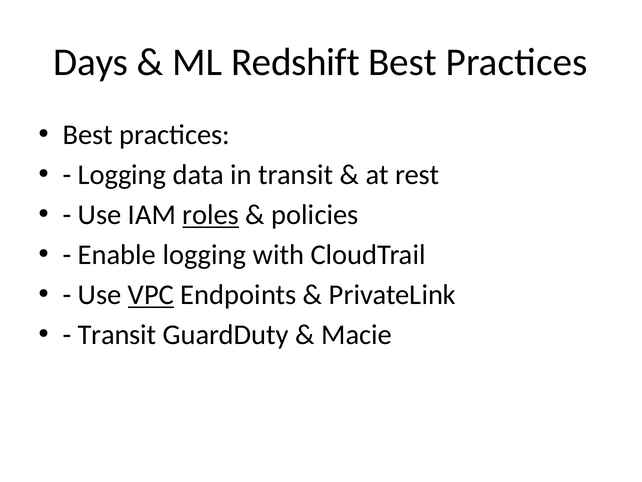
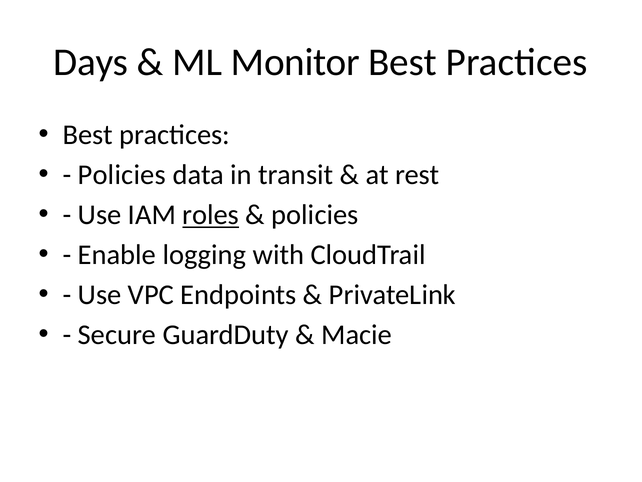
Redshift: Redshift -> Monitor
Logging at (122, 175): Logging -> Policies
VPC underline: present -> none
Transit at (117, 334): Transit -> Secure
